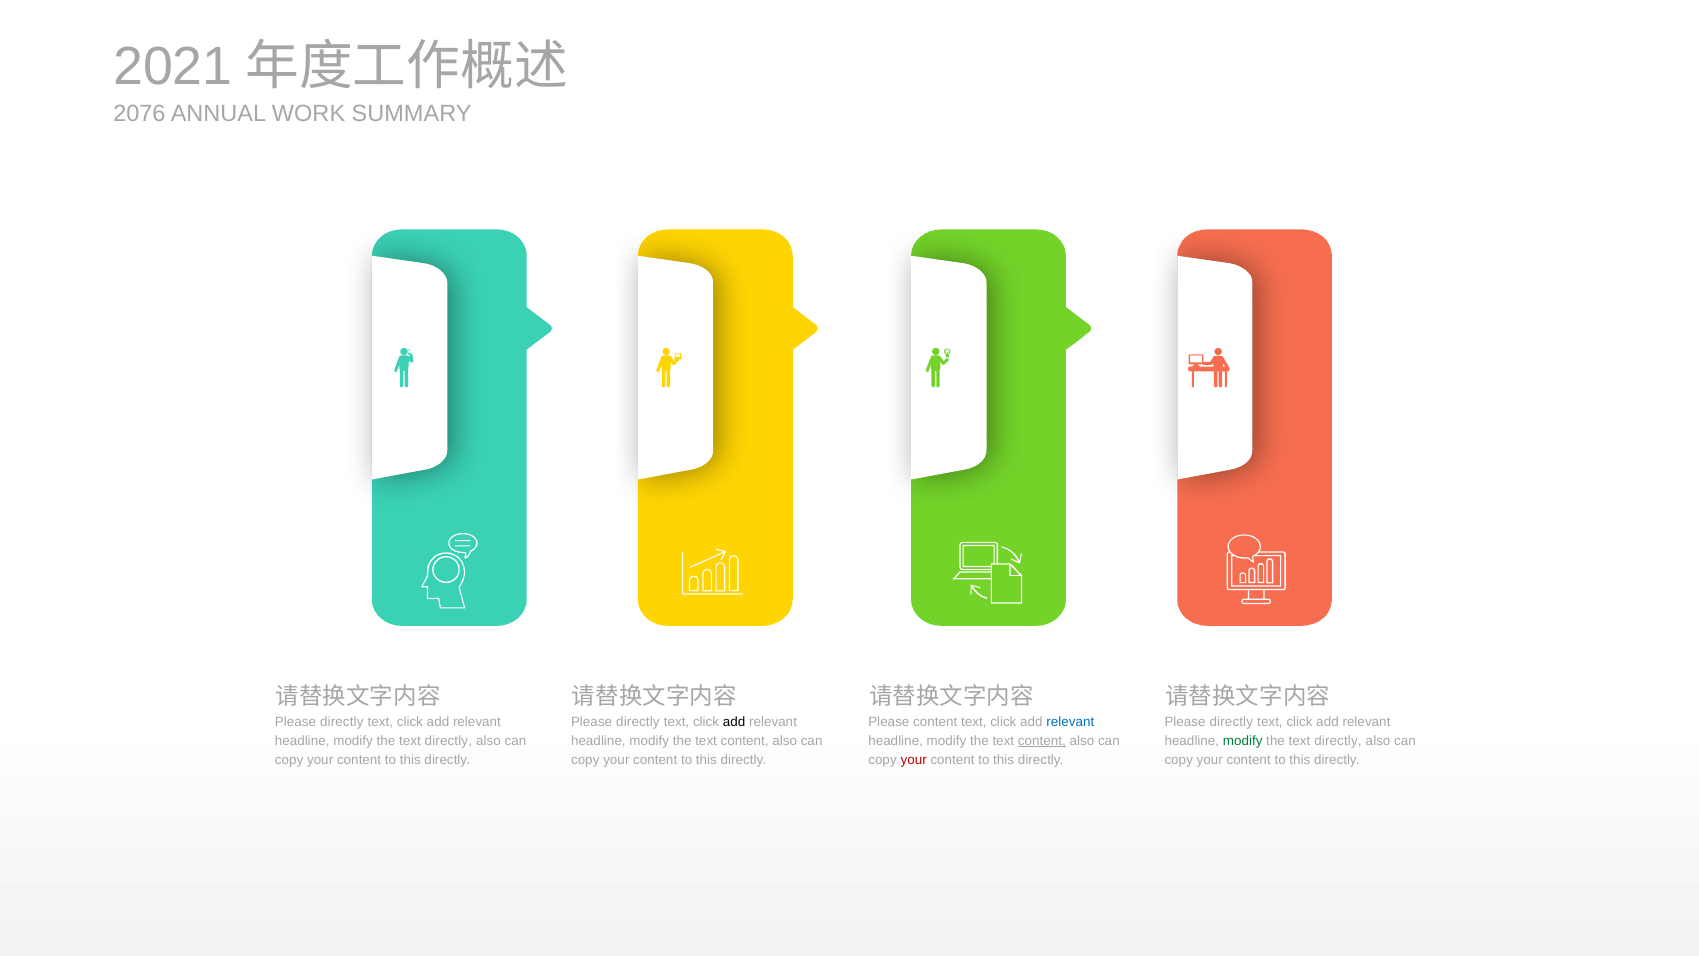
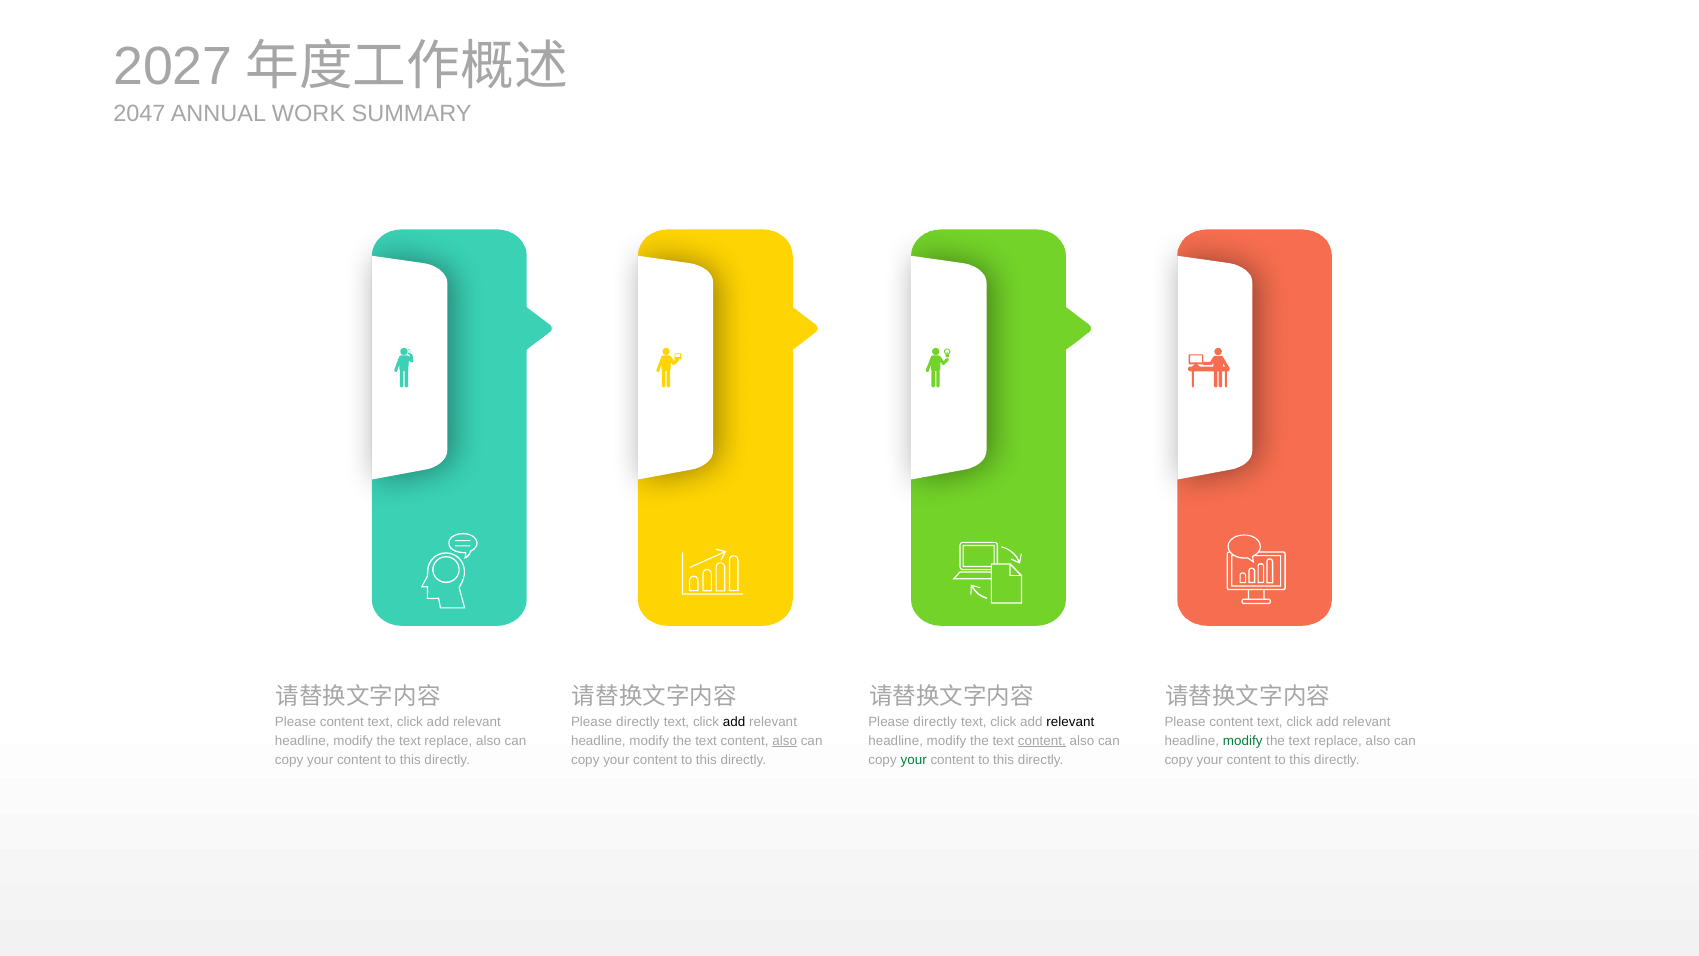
2021: 2021 -> 2027
2076: 2076 -> 2047
directly at (342, 722): directly -> content
content at (935, 722): content -> directly
relevant at (1070, 722) colour: blue -> black
directly at (1231, 722): directly -> content
directly at (448, 741): directly -> replace
also at (785, 741) underline: none -> present
directly at (1338, 741): directly -> replace
your at (914, 760) colour: red -> green
